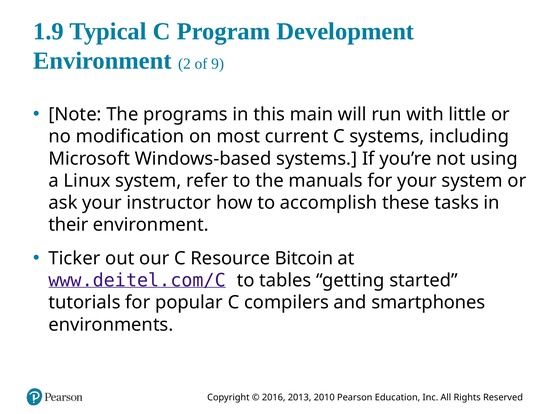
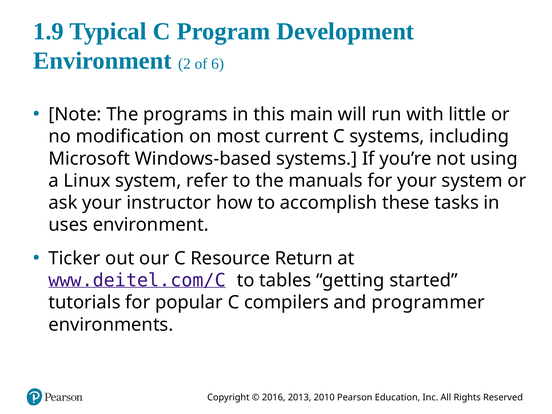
9: 9 -> 6
their: their -> uses
Bitcoin: Bitcoin -> Return
smartphones: smartphones -> programmer
